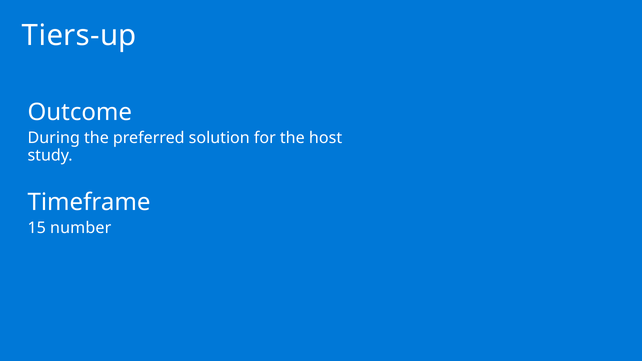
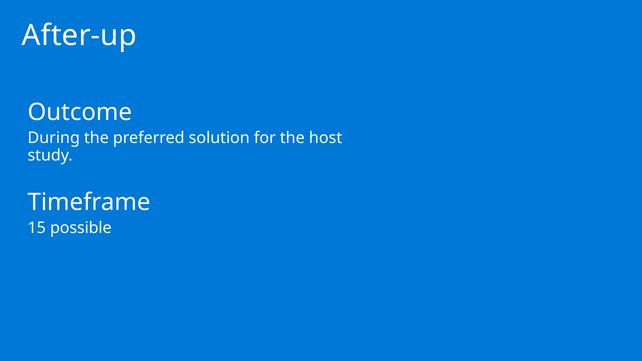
Tiers-up: Tiers-up -> After-up
number: number -> possible
